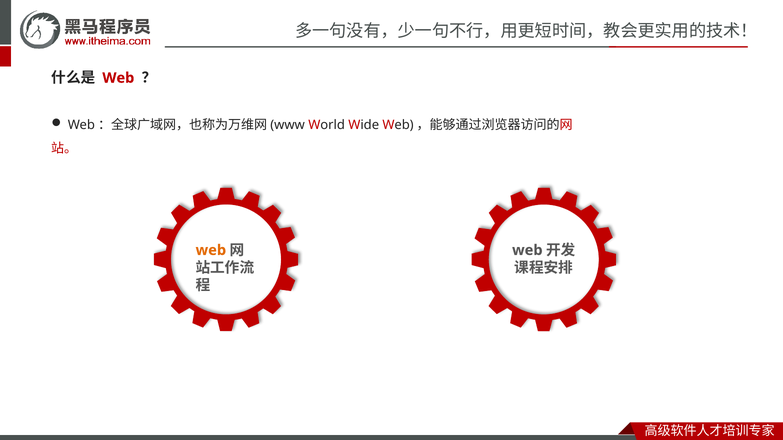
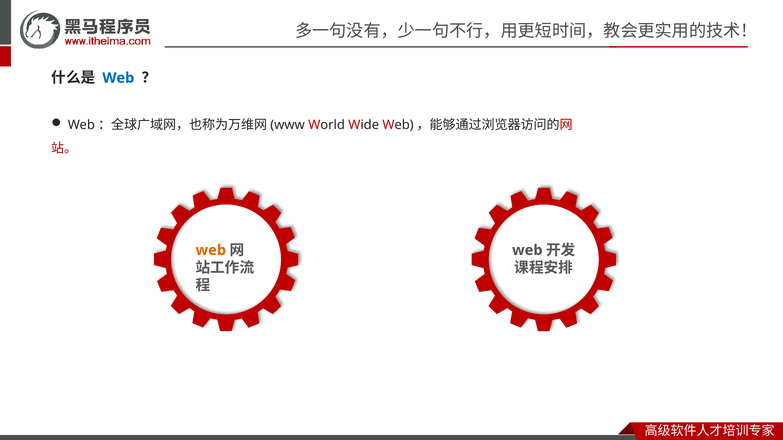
Web at (118, 78) colour: red -> blue
